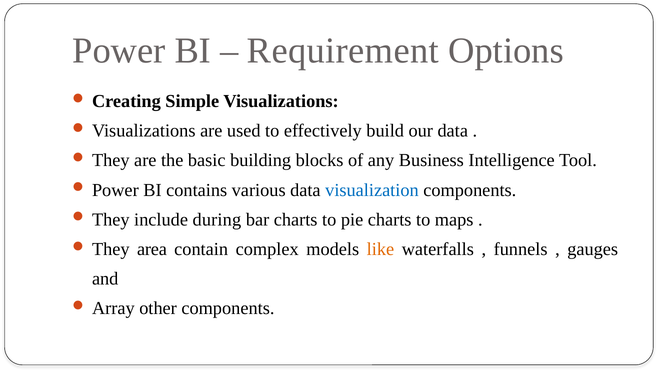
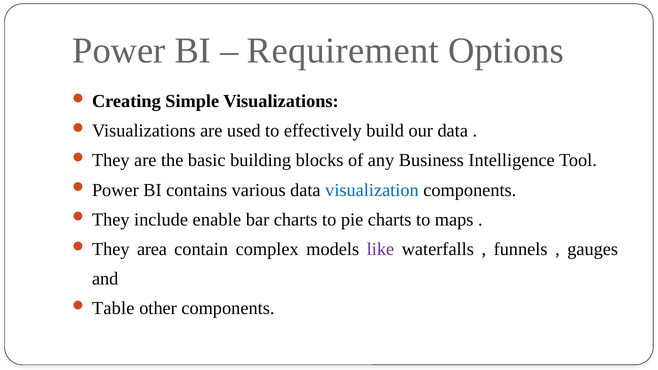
during: during -> enable
like colour: orange -> purple
Array: Array -> Table
